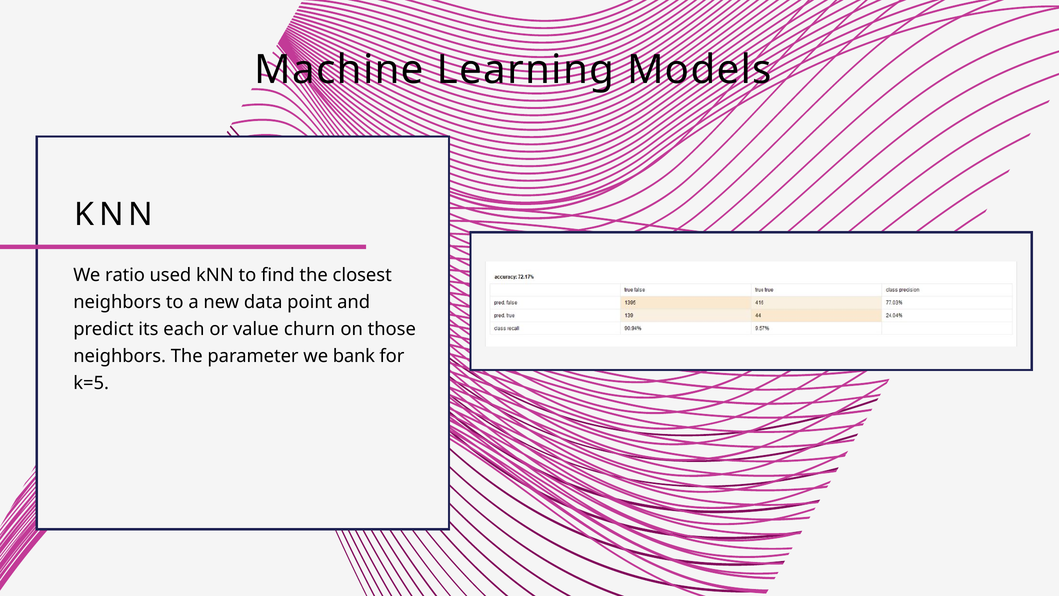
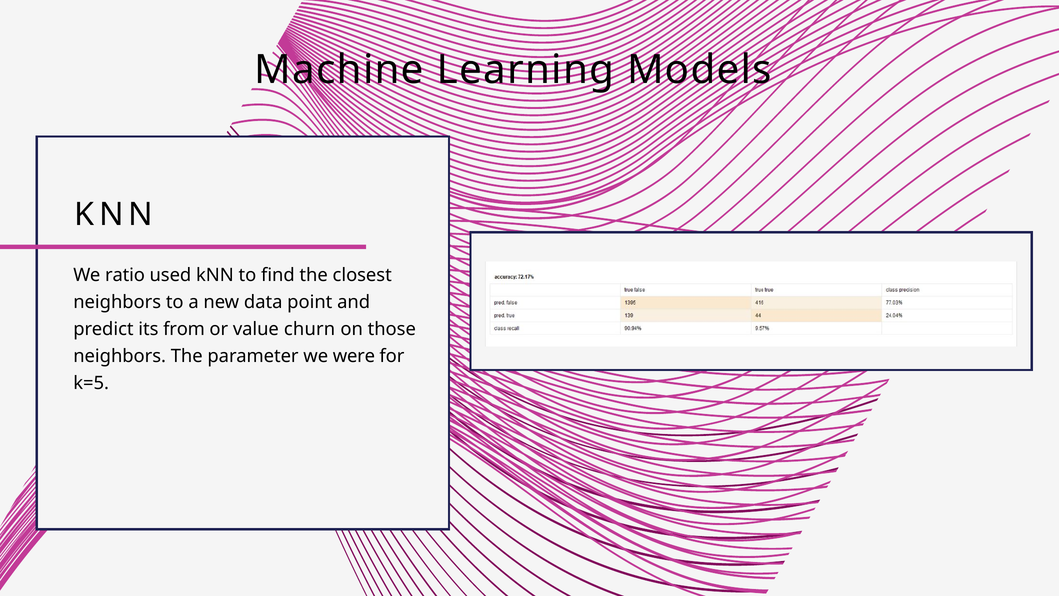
each: each -> from
bank: bank -> were
